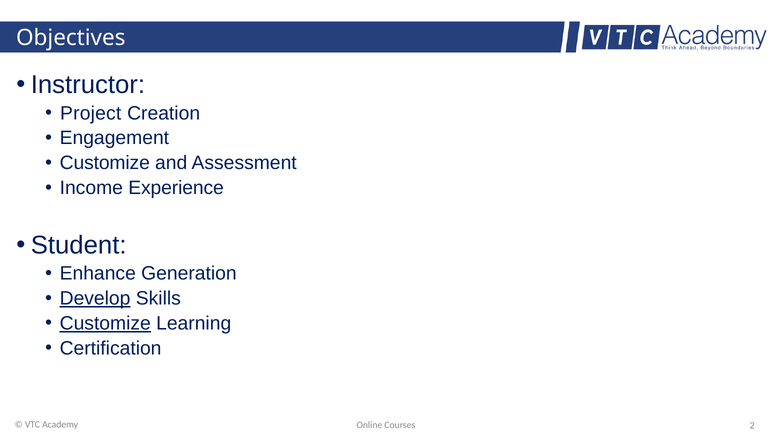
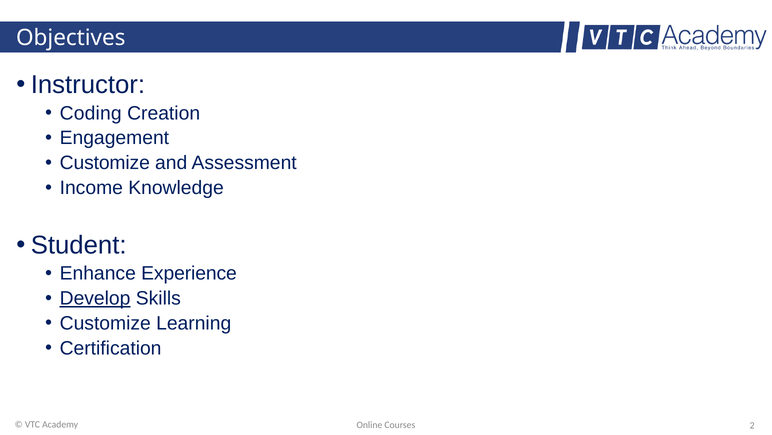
Project: Project -> Coding
Experience: Experience -> Knowledge
Generation: Generation -> Experience
Customize at (105, 323) underline: present -> none
